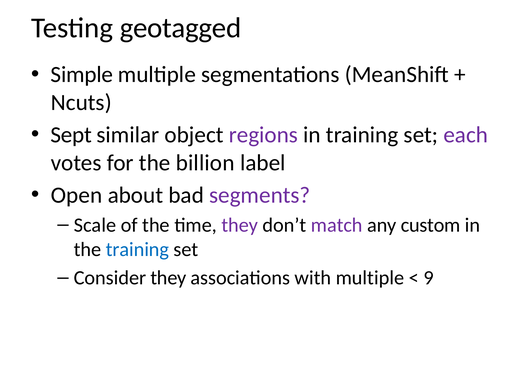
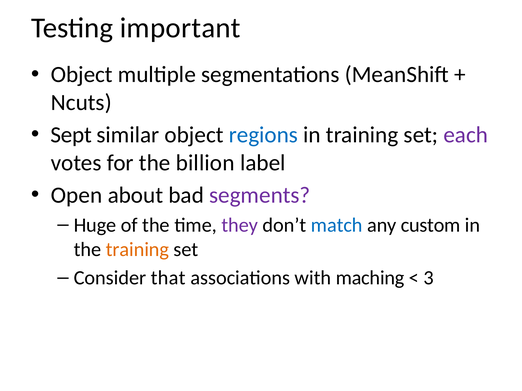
geotagged: geotagged -> important
Simple at (82, 75): Simple -> Object
regions colour: purple -> blue
Scale: Scale -> Huge
match colour: purple -> blue
training at (137, 250) colour: blue -> orange
Consider they: they -> that
with multiple: multiple -> maching
9: 9 -> 3
